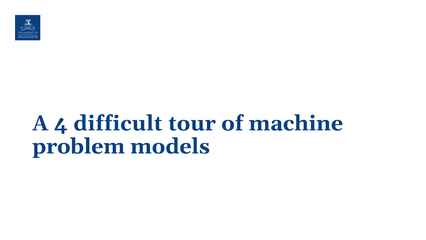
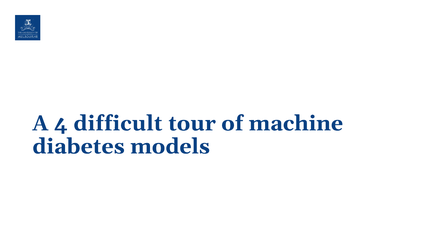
problem: problem -> diabetes
